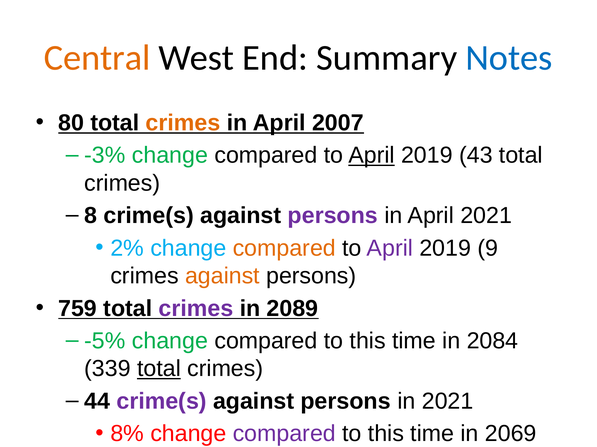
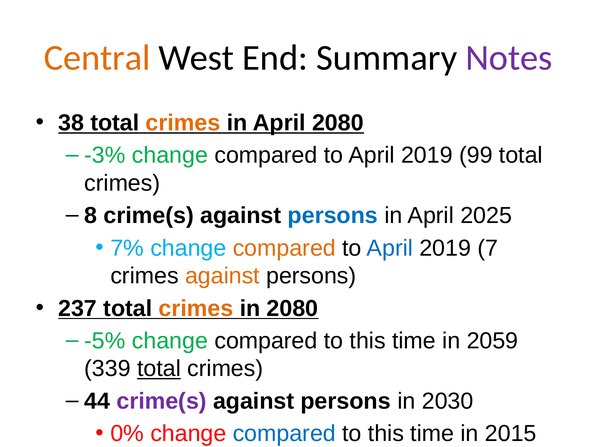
Notes colour: blue -> purple
80: 80 -> 38
April 2007: 2007 -> 2080
April at (372, 156) underline: present -> none
2019 43: 43 -> 99
persons at (333, 216) colour: purple -> blue
April 2021: 2021 -> 2025
2%: 2% -> 7%
April at (390, 248) colour: purple -> blue
9: 9 -> 7
759: 759 -> 237
crimes at (196, 309) colour: purple -> orange
in 2089: 2089 -> 2080
2084: 2084 -> 2059
in 2021: 2021 -> 2030
8%: 8% -> 0%
compared at (284, 434) colour: purple -> blue
2069: 2069 -> 2015
